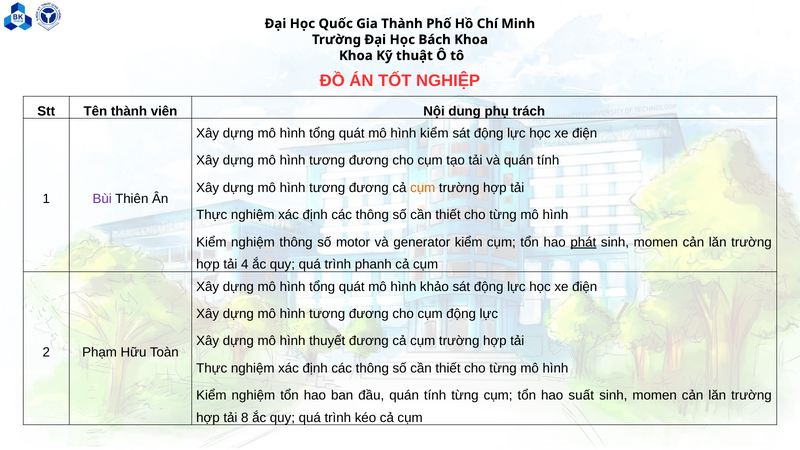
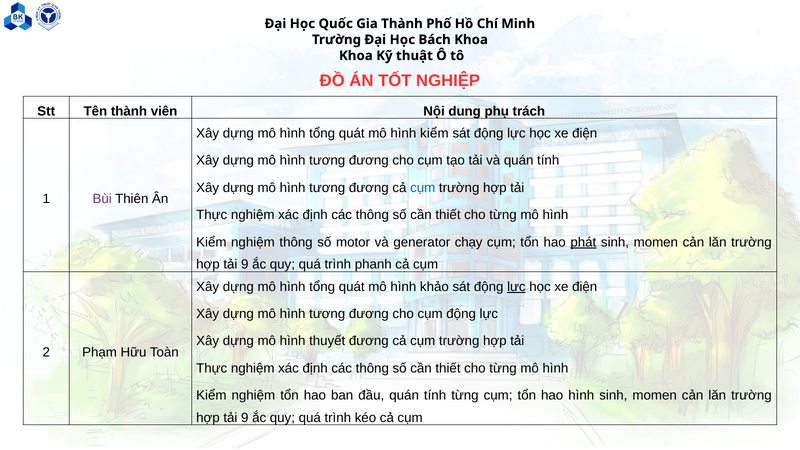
cụm at (423, 188) colour: orange -> blue
generator kiểm: kiểm -> chạy
4 at (245, 264): 4 -> 9
lực at (516, 287) underline: none -> present
hao suất: suất -> hình
8 at (245, 418): 8 -> 9
